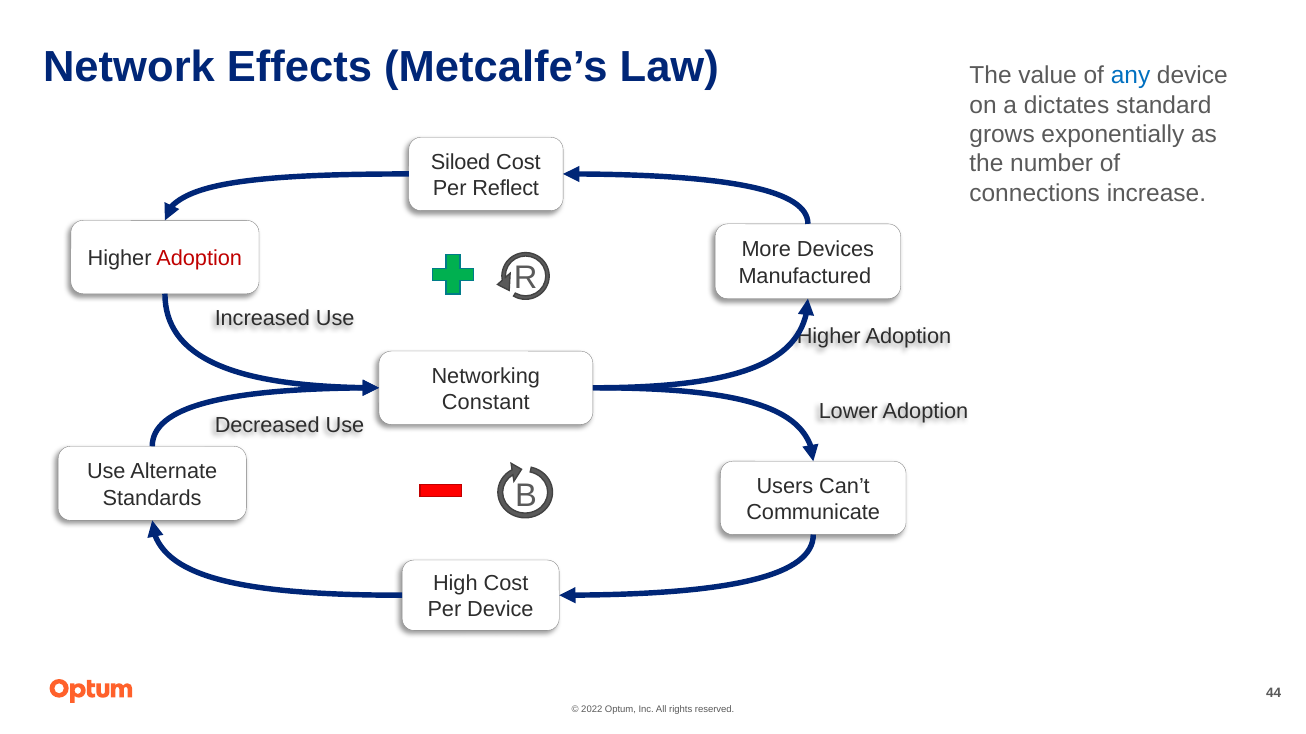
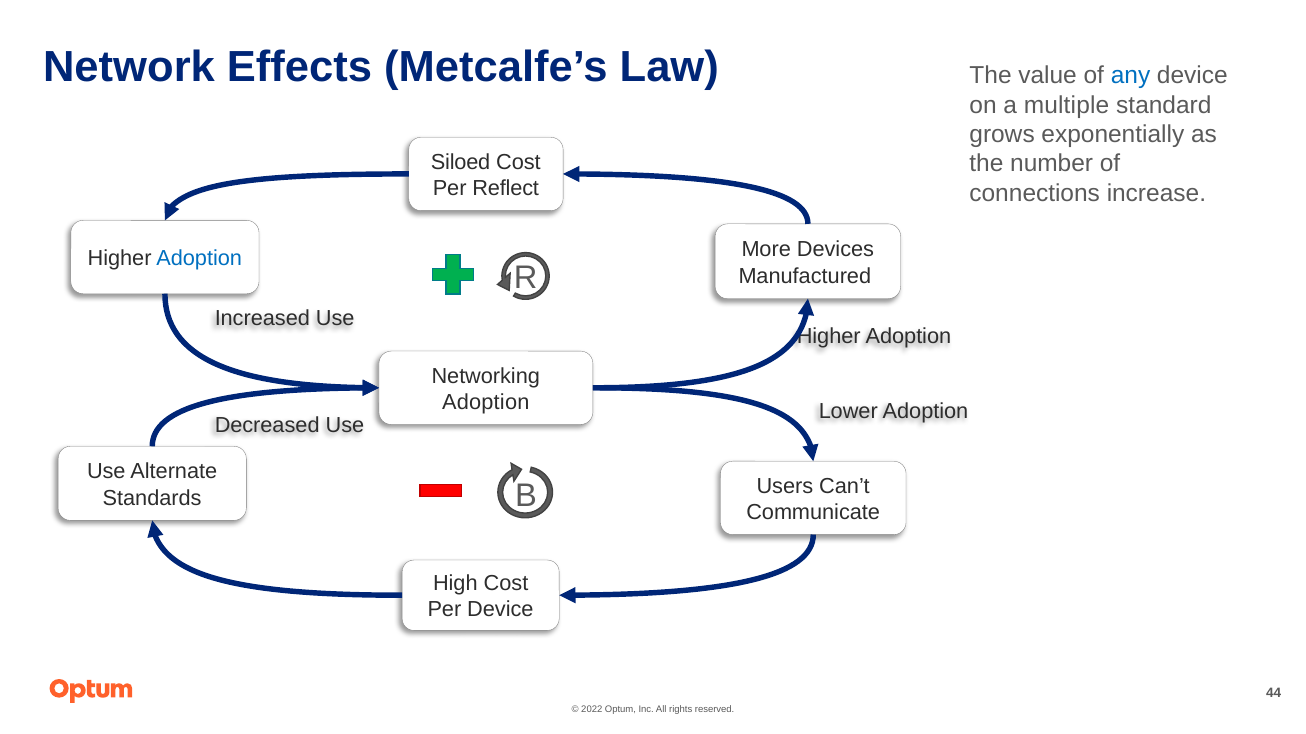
dictates: dictates -> multiple
Adoption at (199, 259) colour: red -> blue
Constant at (486, 403): Constant -> Adoption
